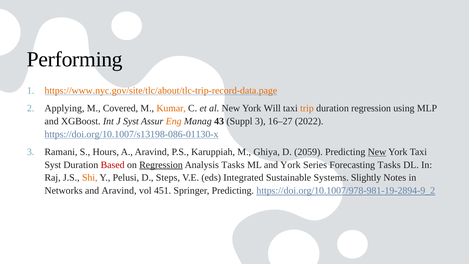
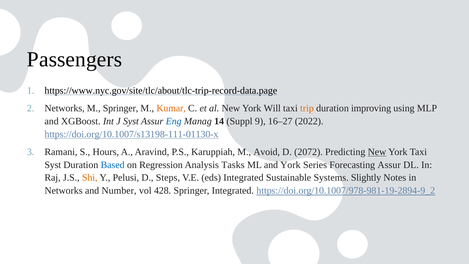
Performing: Performing -> Passengers
https://www.nyc.gov/site/tlc/about/tlc-trip-record-data.page colour: orange -> black
Applying at (64, 108): Applying -> Networks
M Covered: Covered -> Springer
duration regression: regression -> improving
Eng colour: orange -> blue
43: 43 -> 14
Suppl 3: 3 -> 9
https://doi.org/10.1007/s13198-086-01130-x: https://doi.org/10.1007/s13198-086-01130-x -> https://doi.org/10.1007/s13198-111-01130-x
Ghiya: Ghiya -> Avoid
2059: 2059 -> 2072
Based colour: red -> blue
Regression at (161, 165) underline: present -> none
Forecasting Tasks: Tasks -> Assur
and Aravind: Aravind -> Number
451: 451 -> 428
Springer Predicting: Predicting -> Integrated
